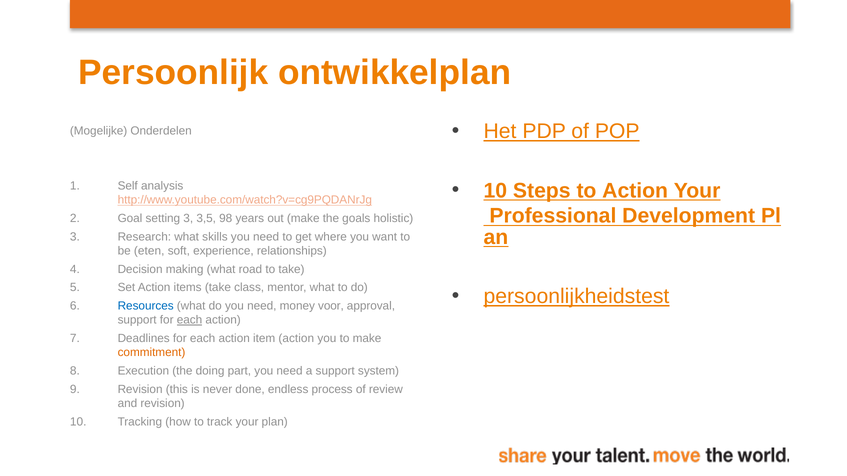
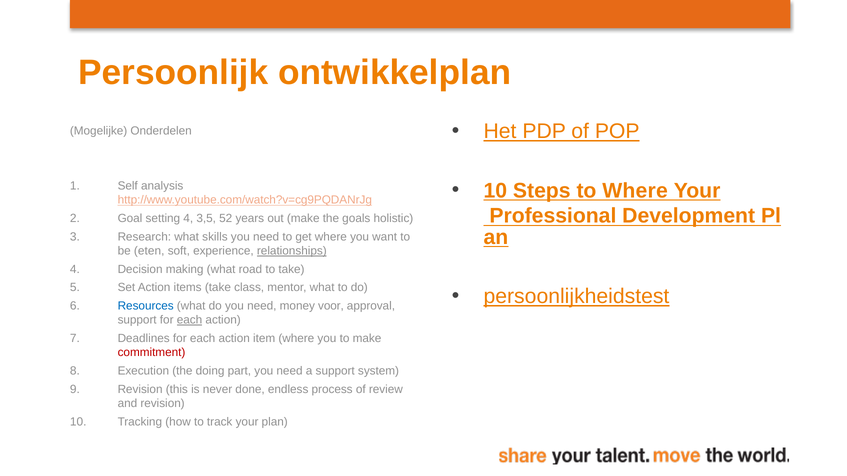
to Action: Action -> Where
setting 3: 3 -> 4
98: 98 -> 52
relationships underline: none -> present
item action: action -> where
commitment colour: orange -> red
